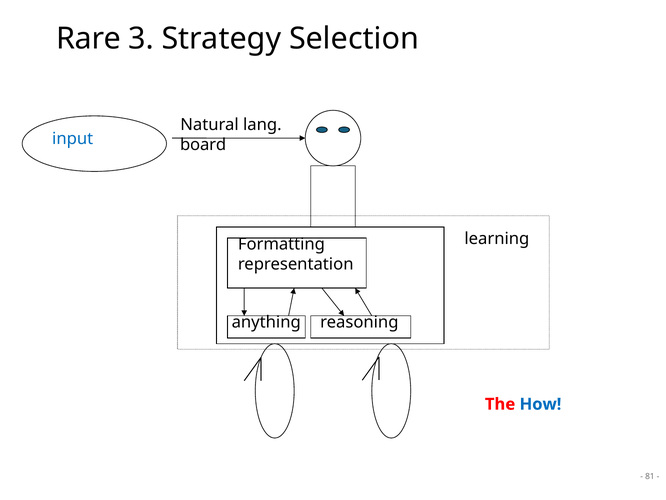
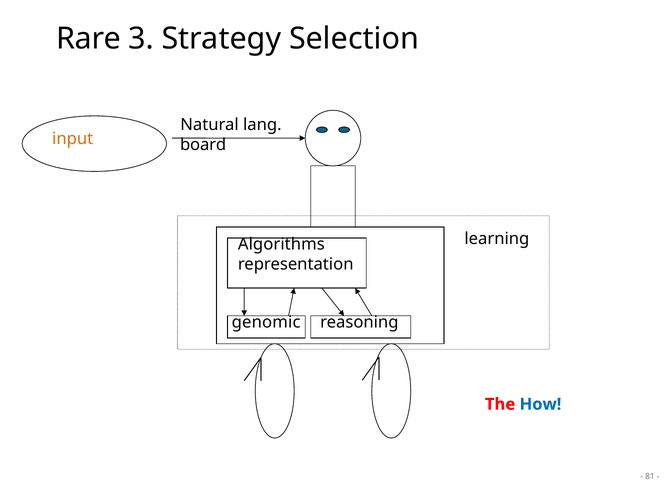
input colour: blue -> orange
Formatting: Formatting -> Algorithms
anything: anything -> genomic
